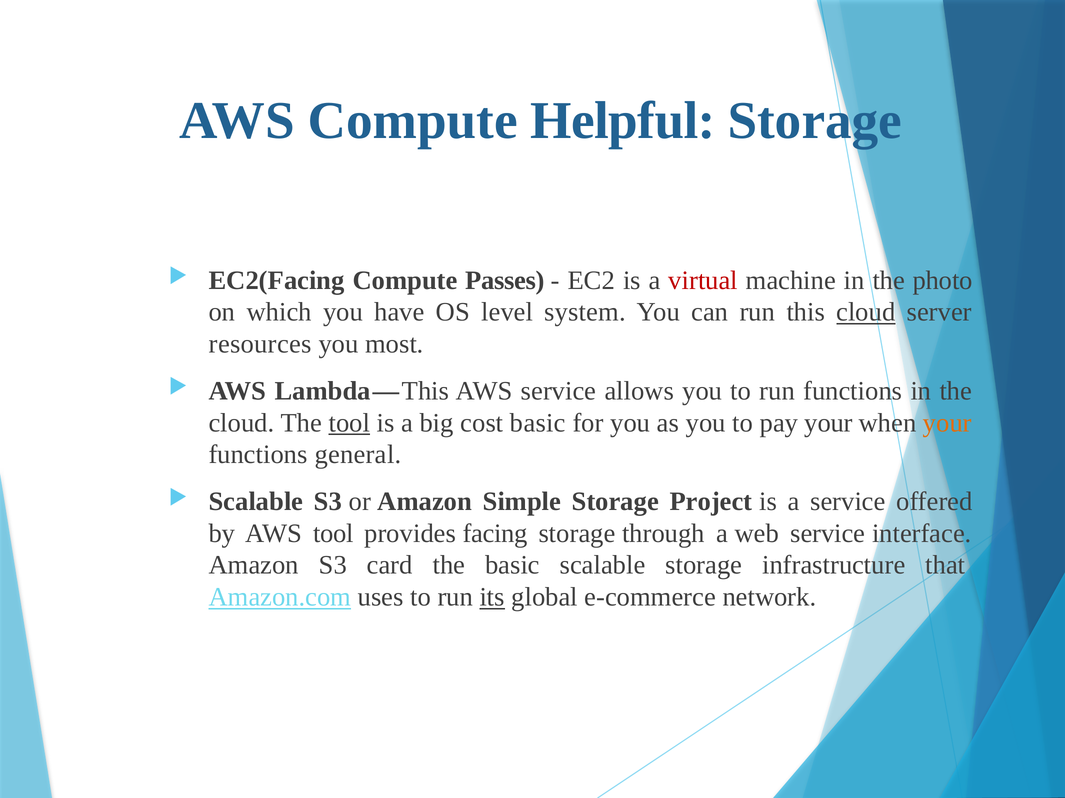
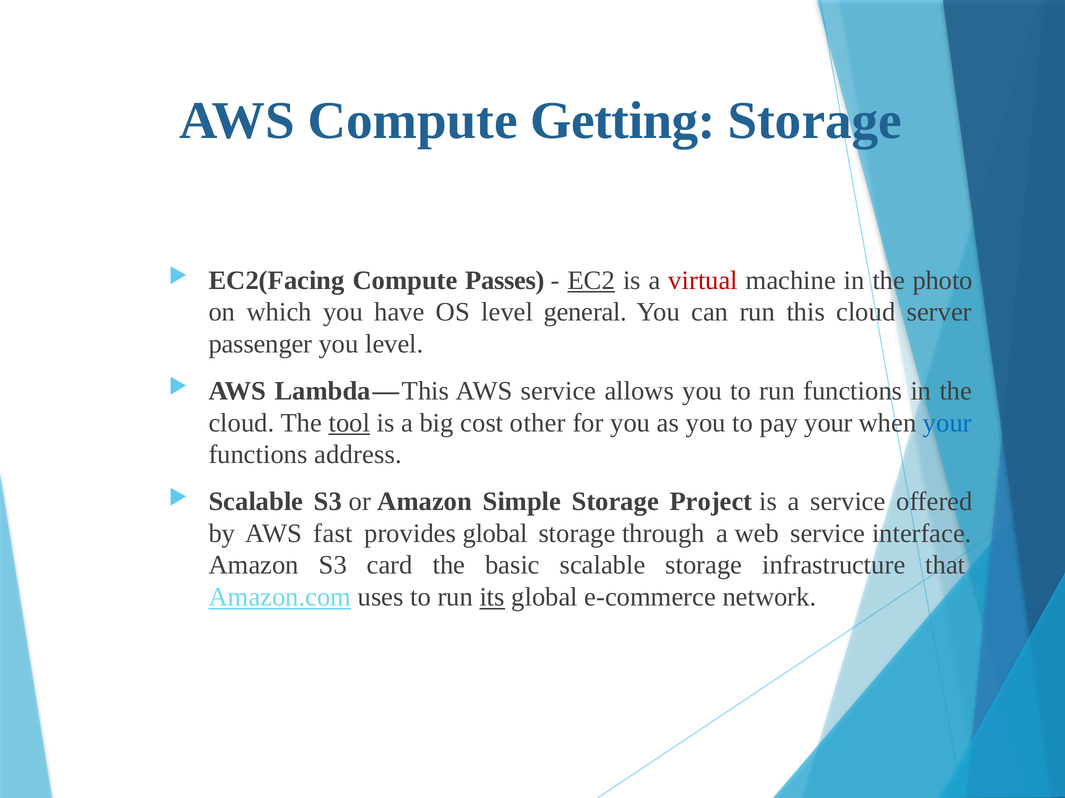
Helpful: Helpful -> Getting
EC2 underline: none -> present
system: system -> general
cloud at (866, 312) underline: present -> none
resources: resources -> passenger
you most: most -> level
cost basic: basic -> other
your at (947, 423) colour: orange -> blue
general: general -> address
AWS tool: tool -> fast
provides facing: facing -> global
